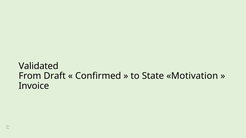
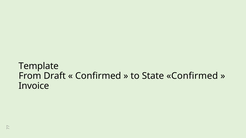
Validated: Validated -> Template
State Motivation: Motivation -> Confirmed
